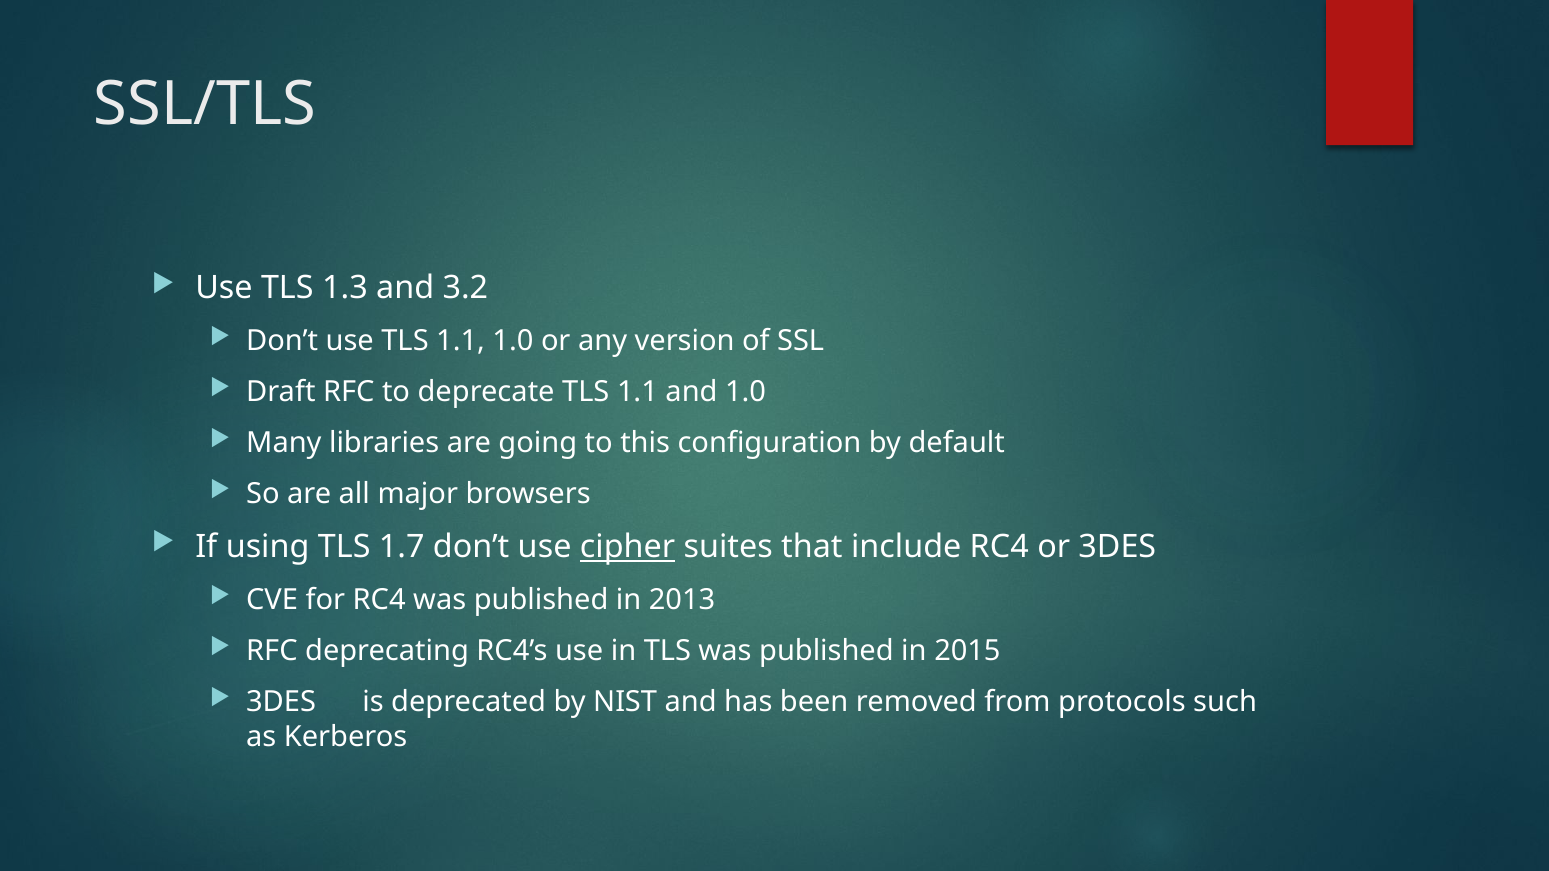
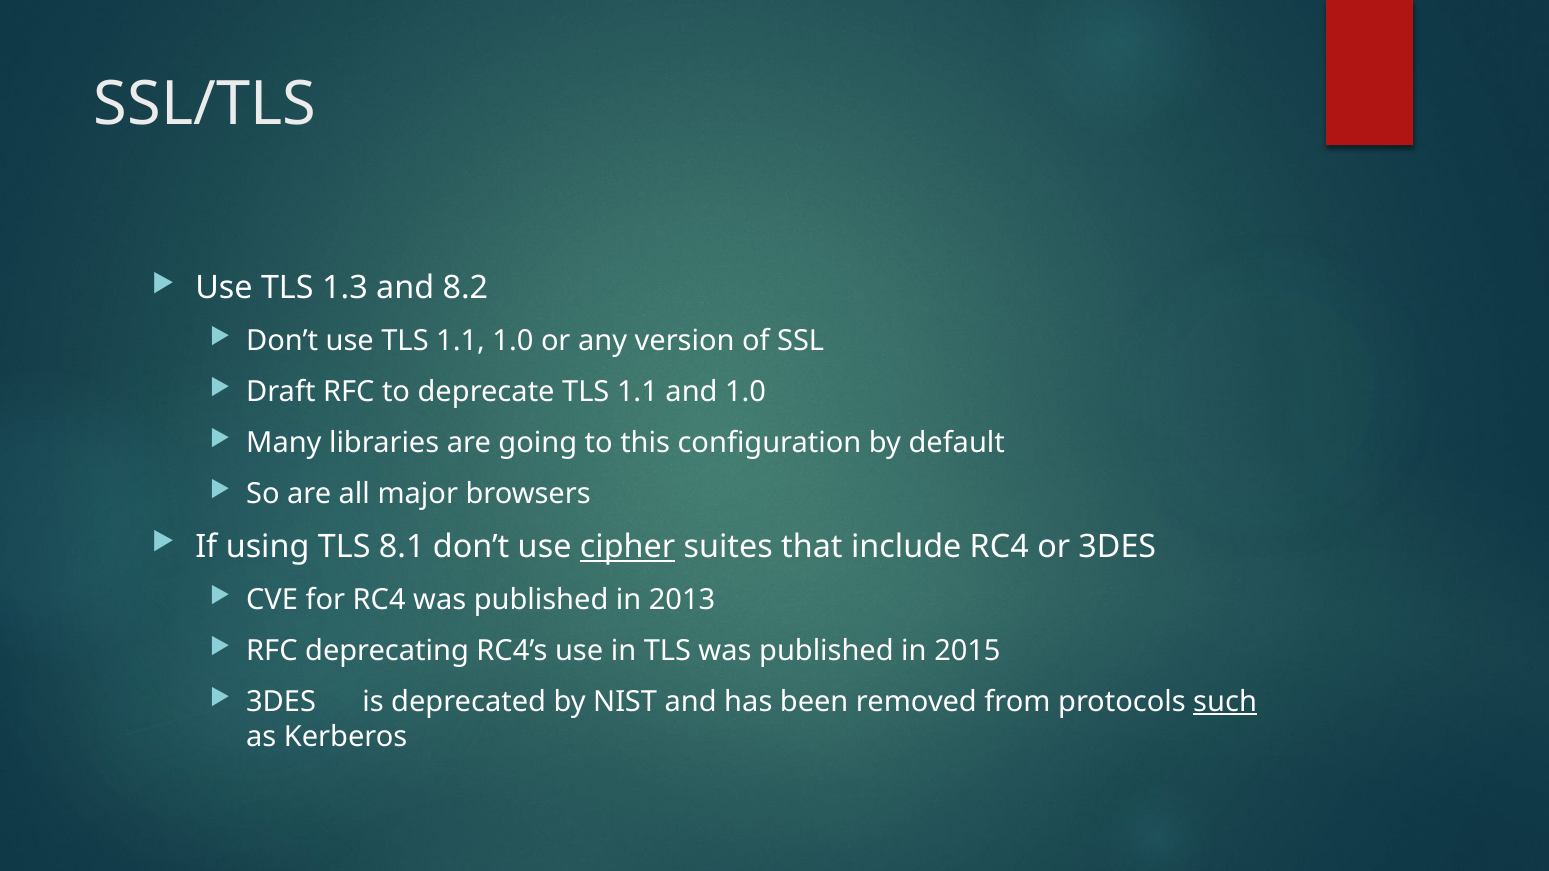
3.2: 3.2 -> 8.2
1.7: 1.7 -> 8.1
such underline: none -> present
